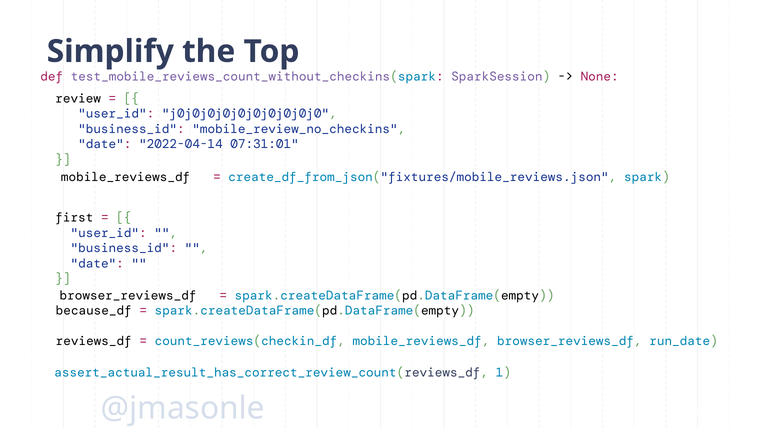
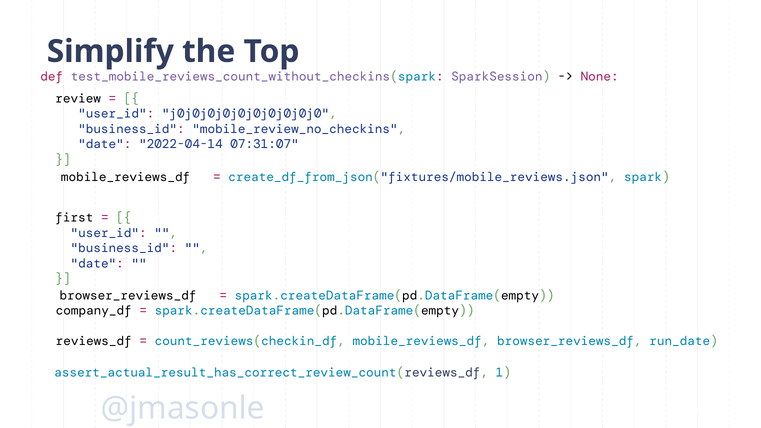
07:31:01: 07:31:01 -> 07:31:07
because_df: because_df -> company_df
